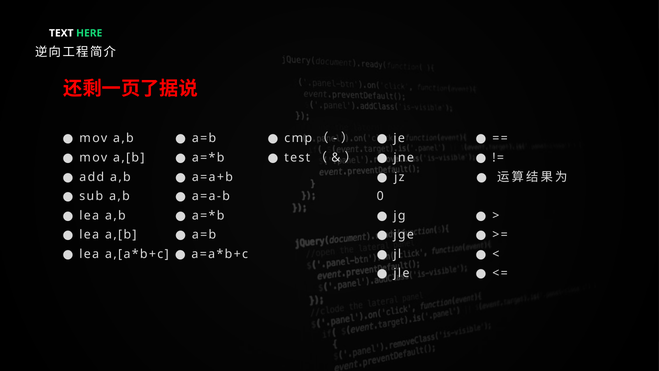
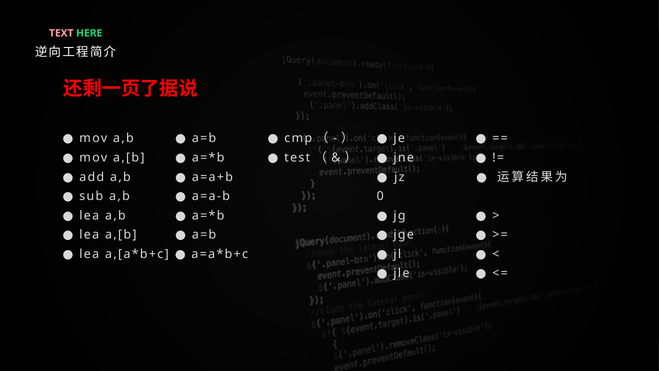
TEXT colour: white -> pink
